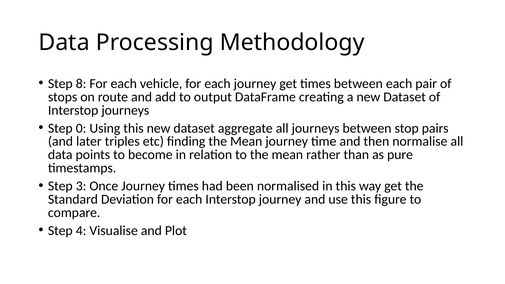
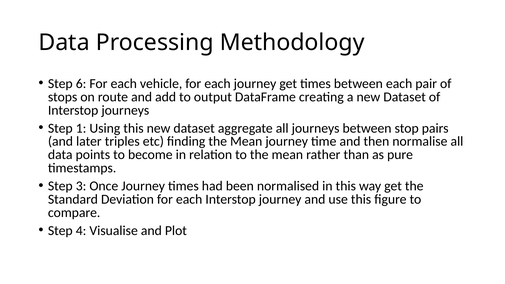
8: 8 -> 6
0: 0 -> 1
